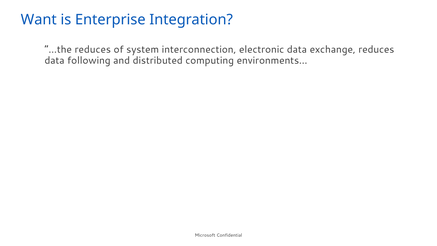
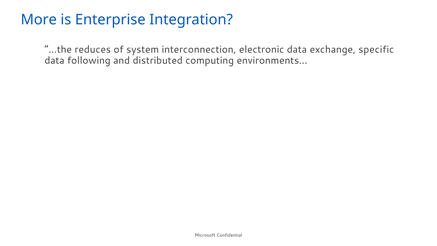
Want: Want -> More
exchange reduces: reduces -> specific
